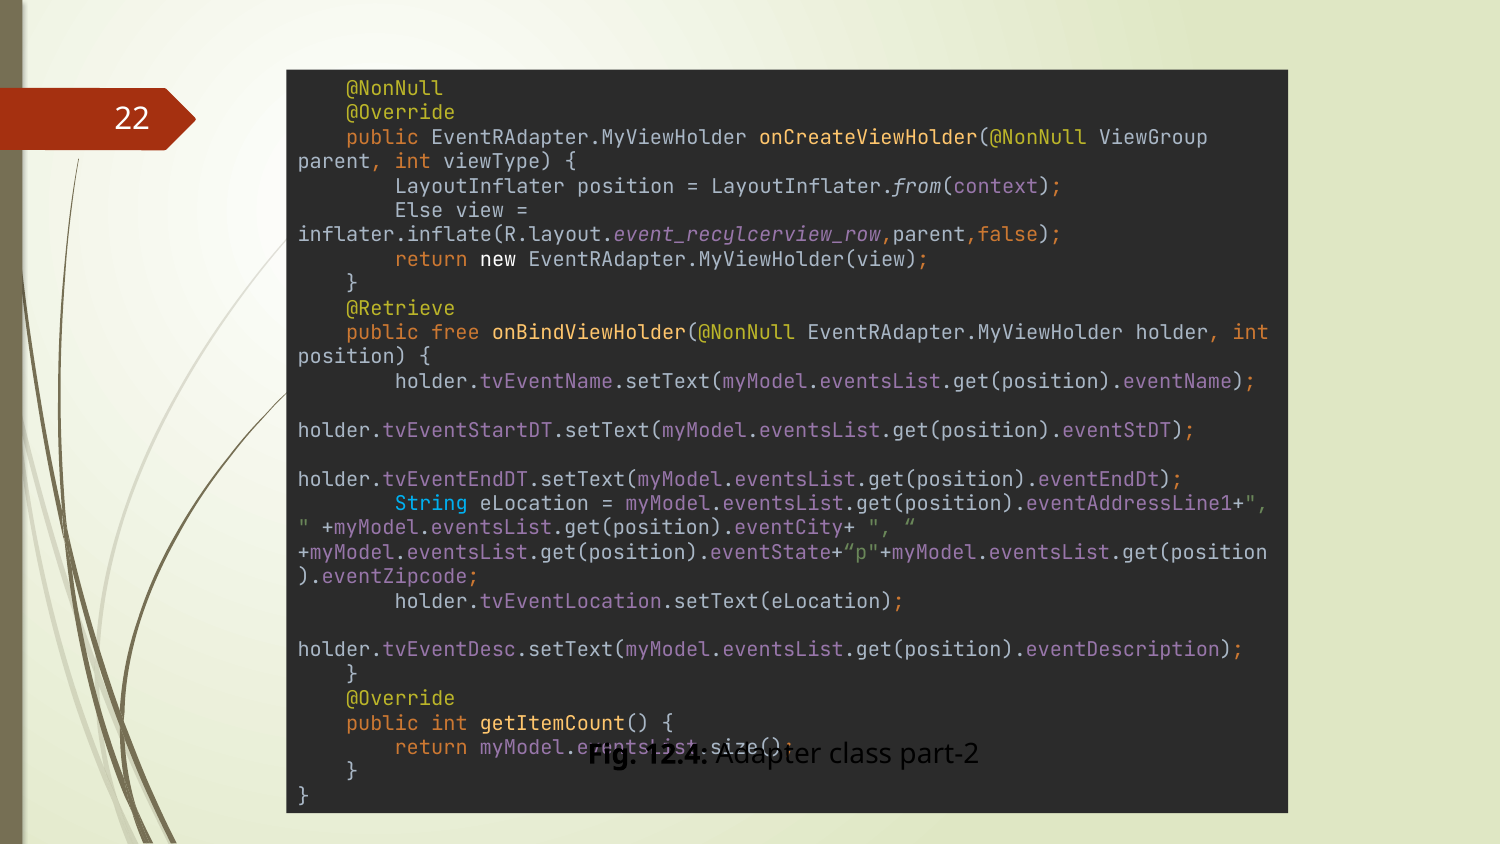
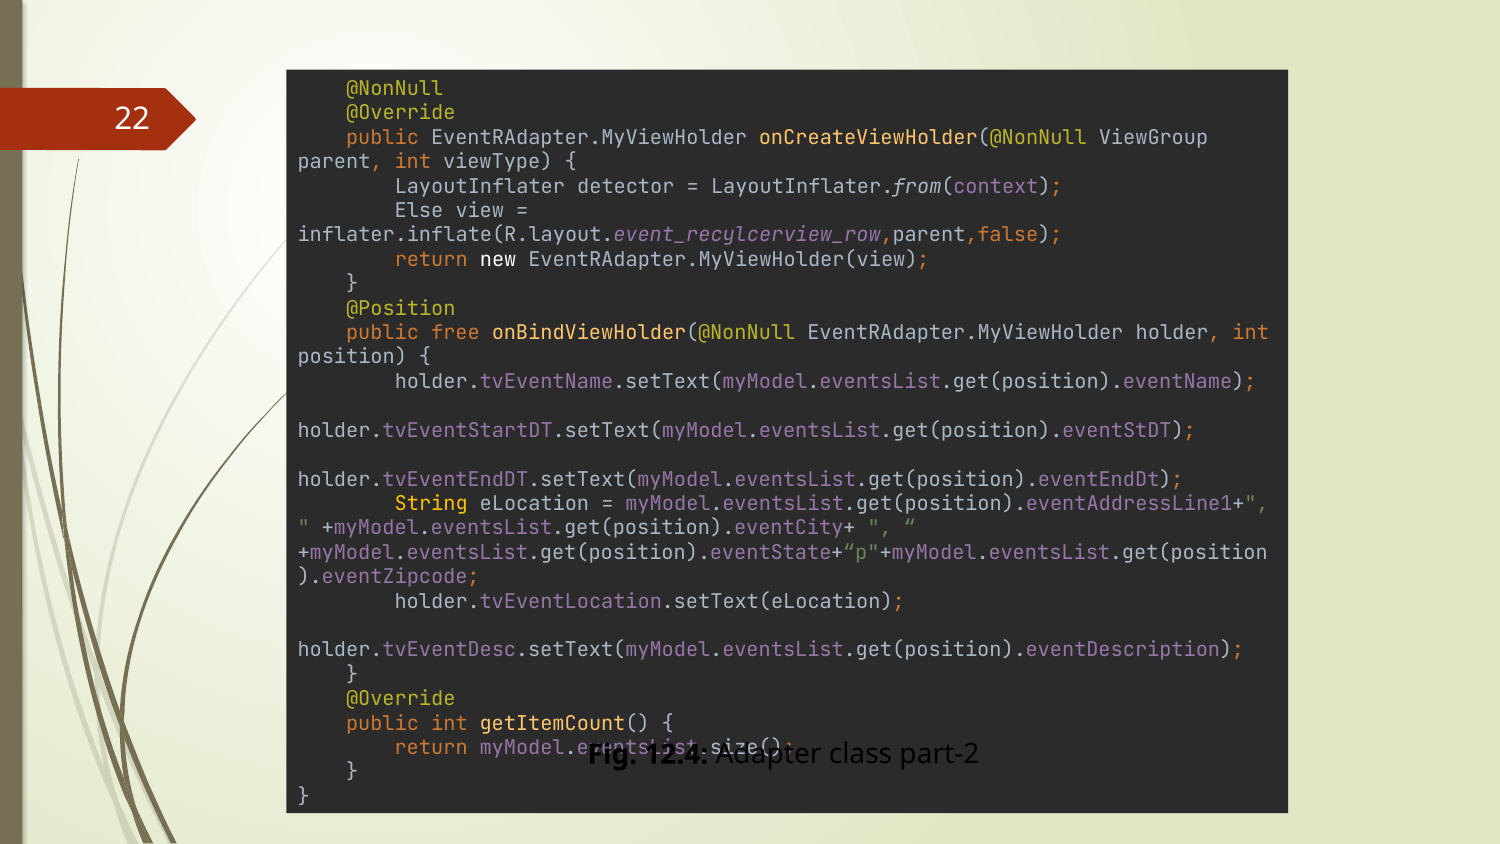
LayoutInflater position: position -> detector
@Retrieve: @Retrieve -> @Position
String colour: light blue -> yellow
